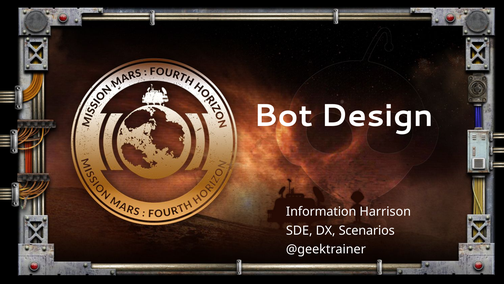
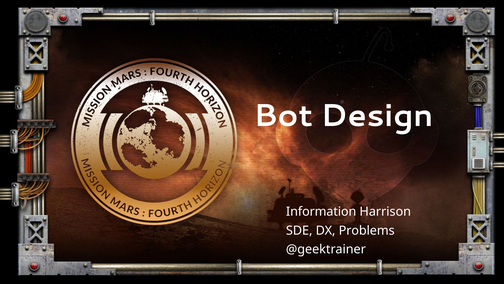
Scenarios: Scenarios -> Problems
